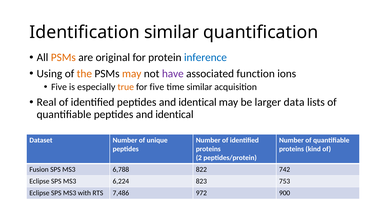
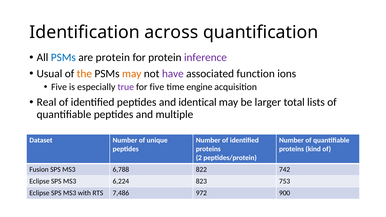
Identification similar: similar -> across
PSMs at (63, 58) colour: orange -> blue
are original: original -> protein
inference colour: blue -> purple
Using: Using -> Usual
true colour: orange -> purple
time similar: similar -> engine
data: data -> total
quantifiable peptides and identical: identical -> multiple
